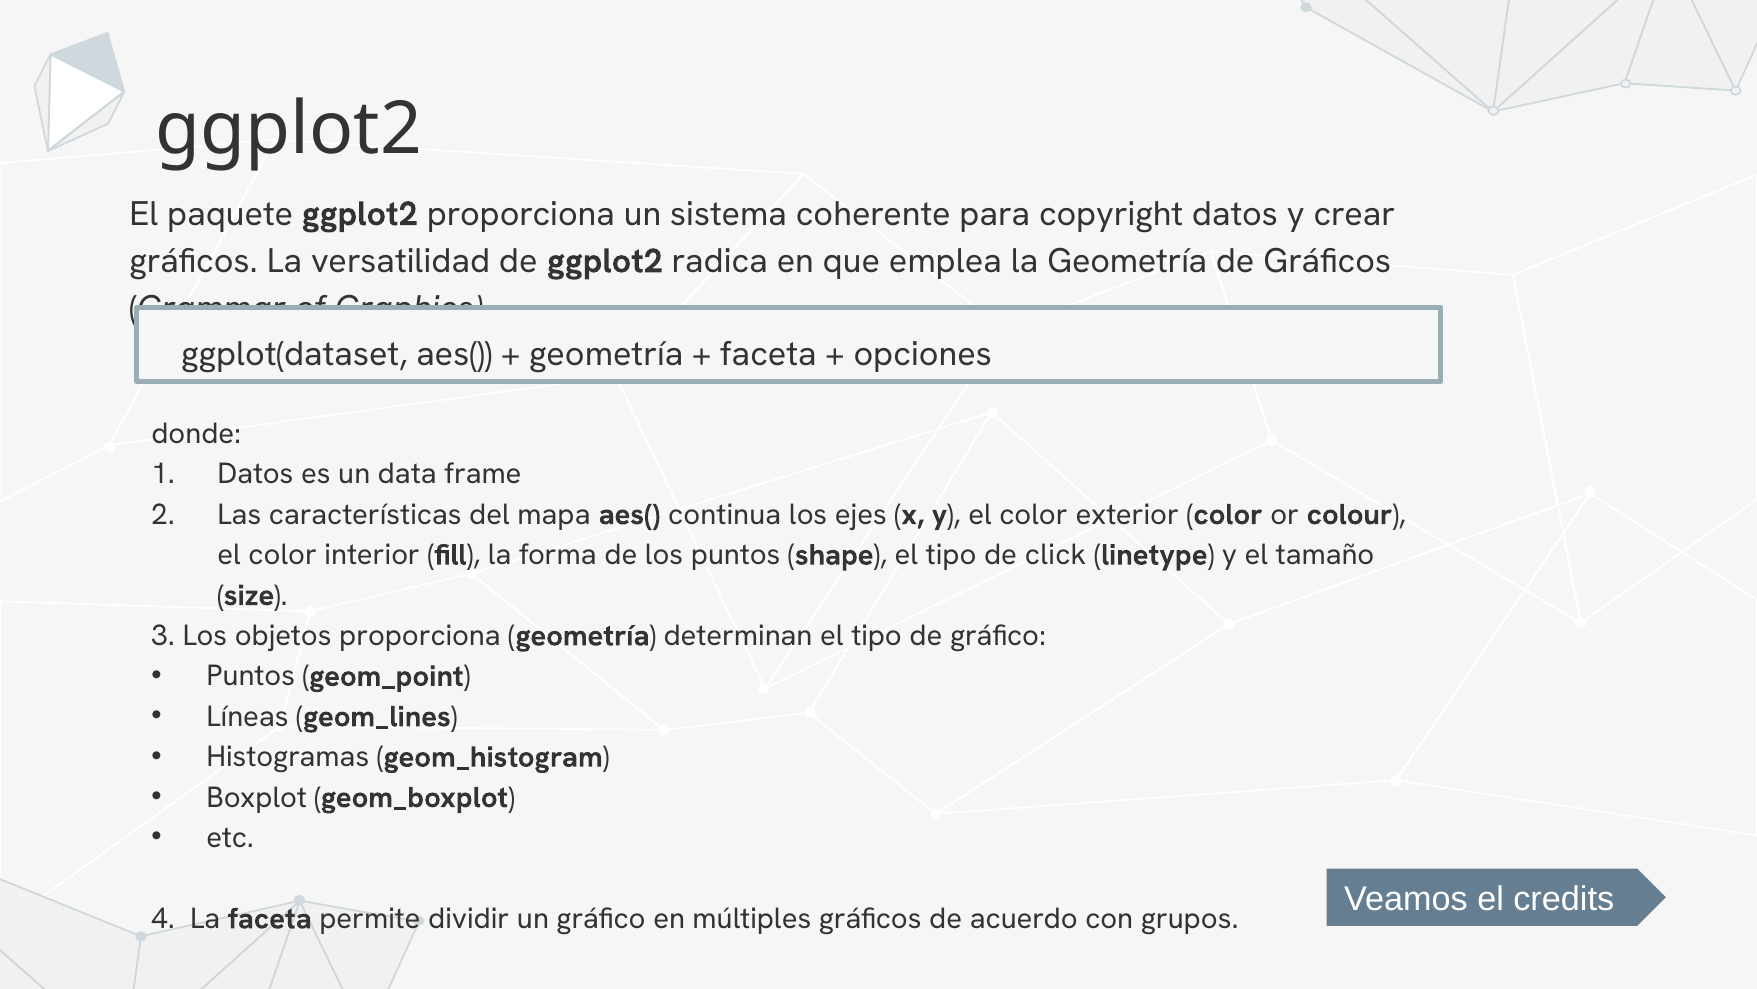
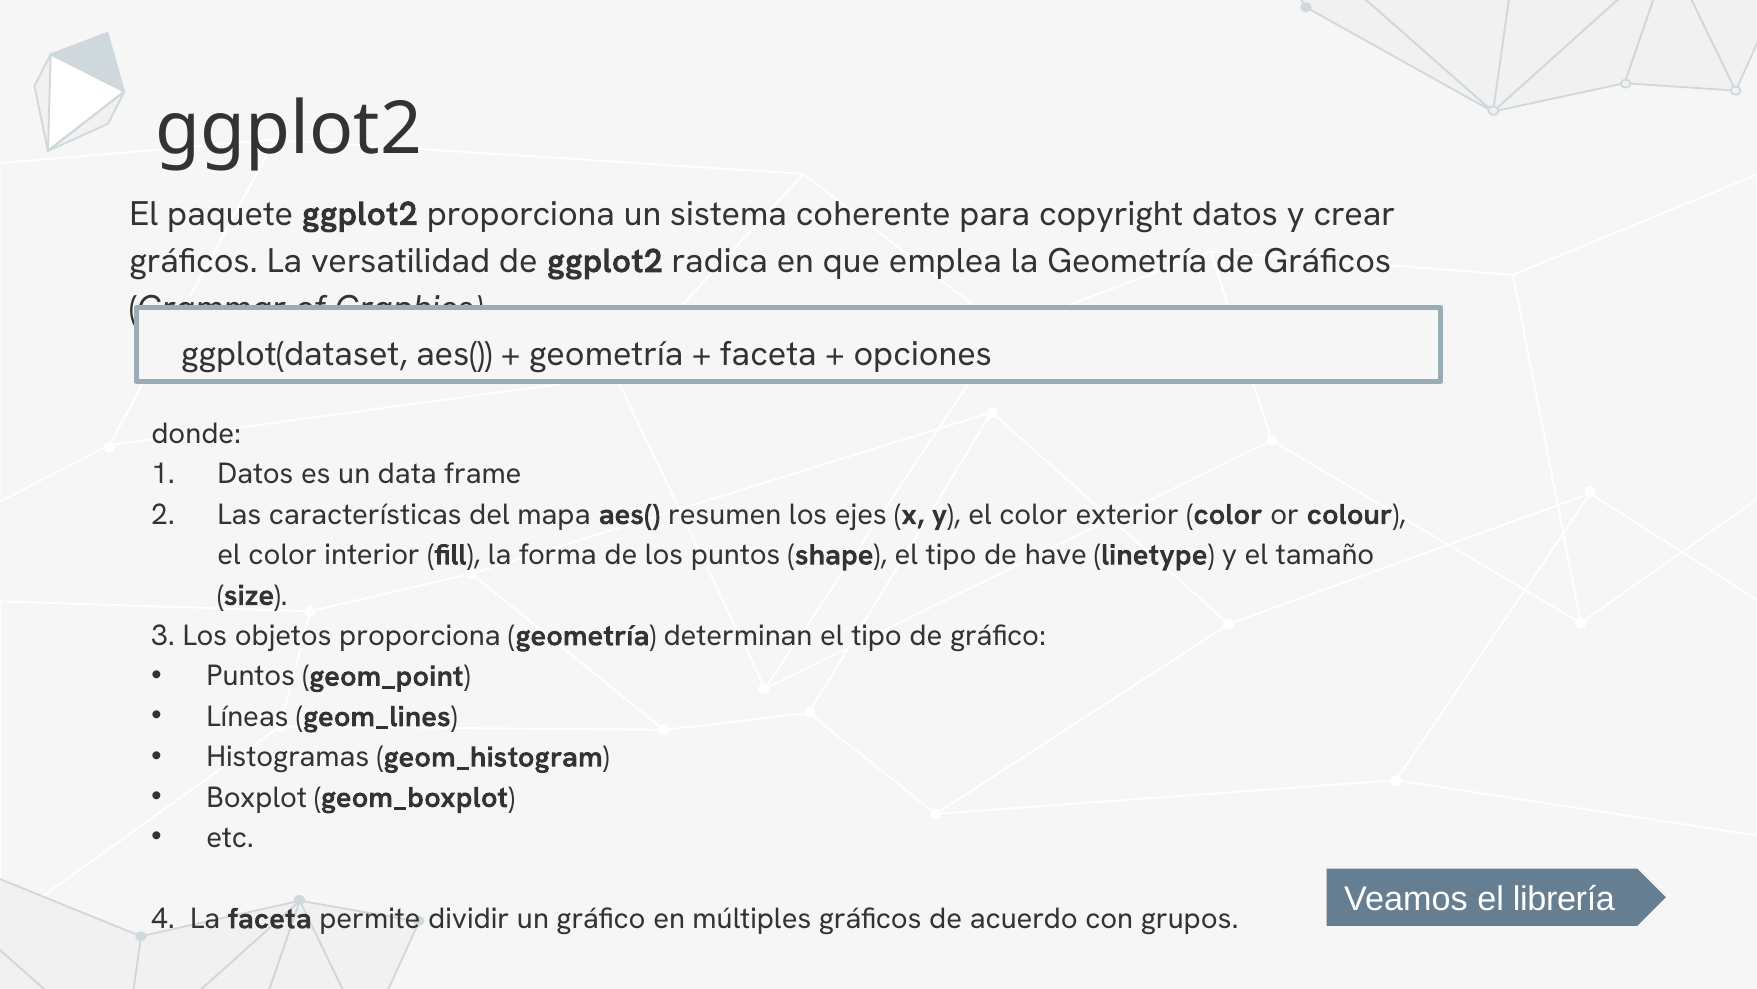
continua: continua -> resumen
click: click -> have
credits: credits -> librería
